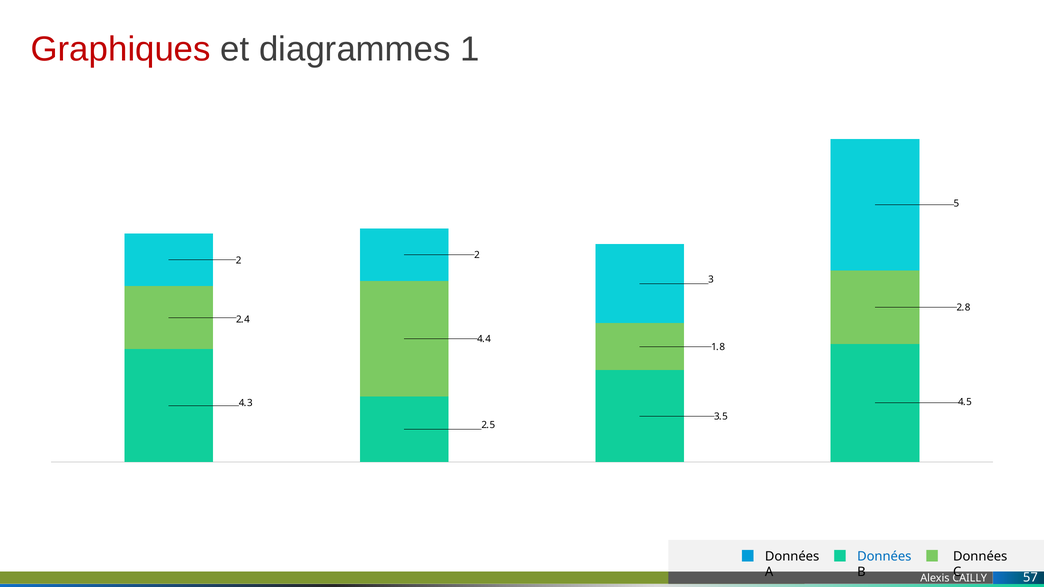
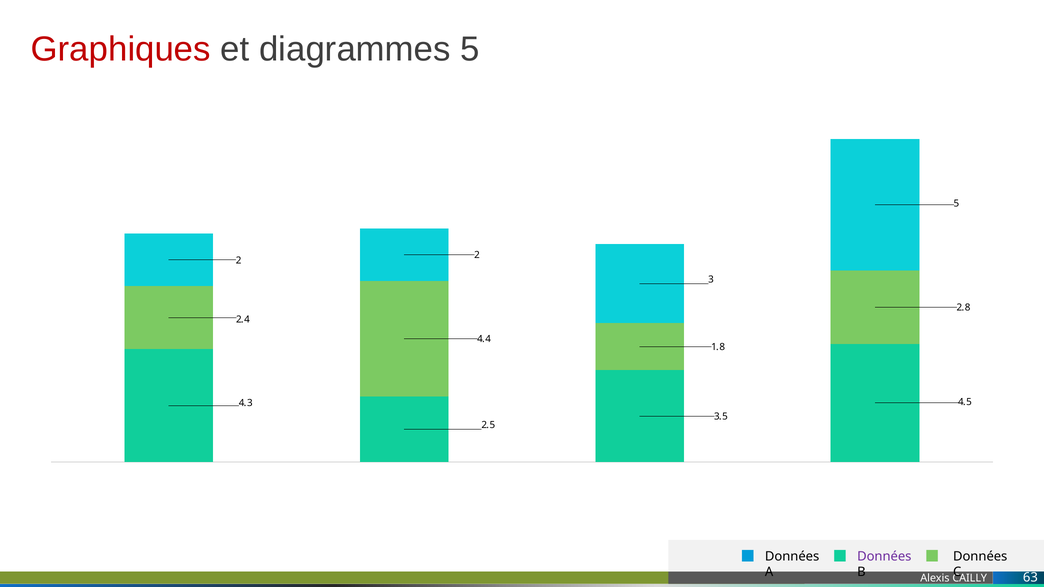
diagrammes 1: 1 -> 5
Données at (884, 557) colour: blue -> purple
57: 57 -> 63
